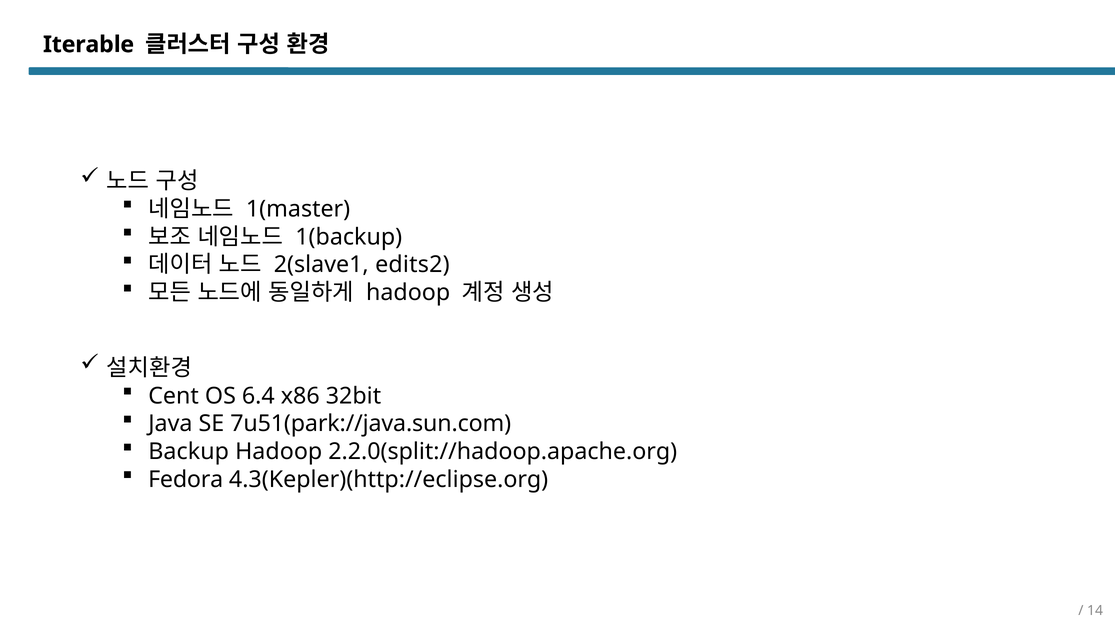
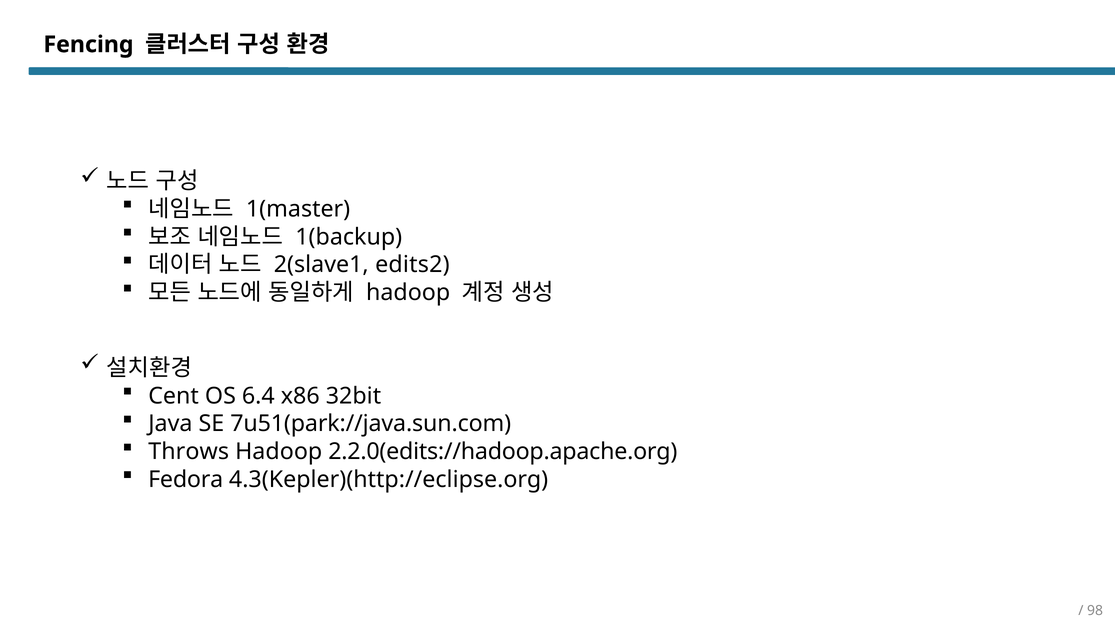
Iterable: Iterable -> Fencing
Backup: Backup -> Throws
2.2.0(split://hadoop.apache.org: 2.2.0(split://hadoop.apache.org -> 2.2.0(edits://hadoop.apache.org
14: 14 -> 98
